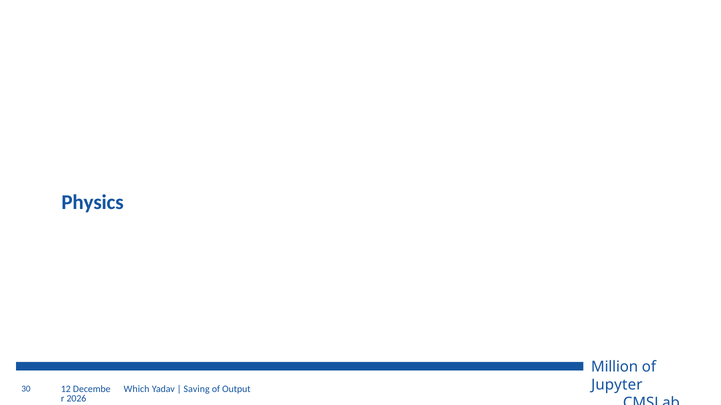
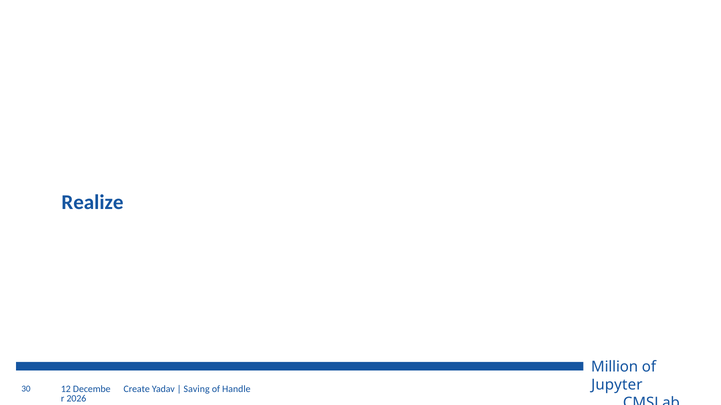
Physics: Physics -> Realize
Which: Which -> Create
Output: Output -> Handle
